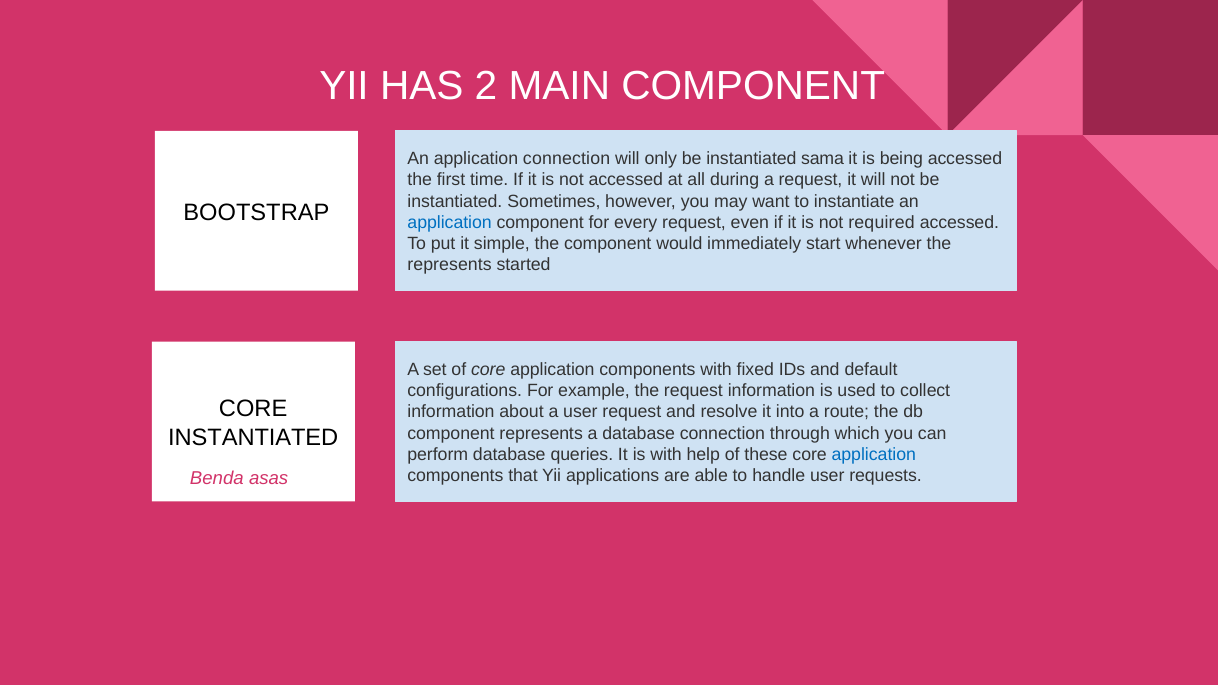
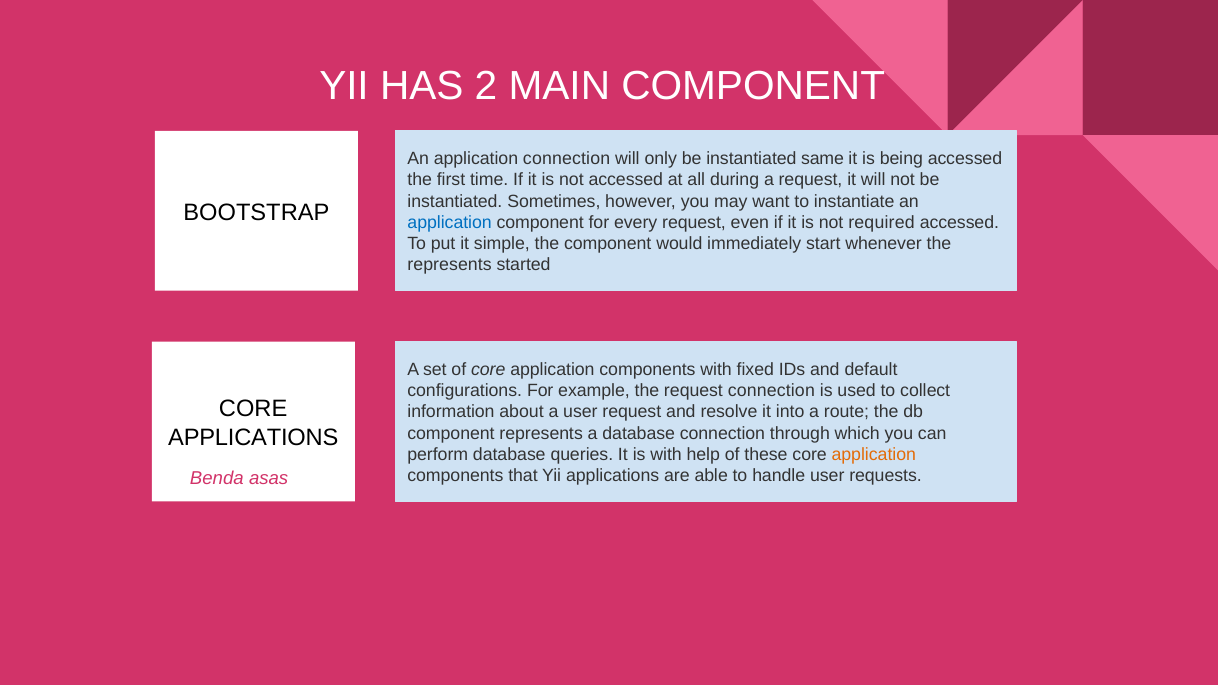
sama: sama -> same
request information: information -> connection
INSTANTIATED at (253, 437): INSTANTIATED -> APPLICATIONS
application at (874, 455) colour: blue -> orange
